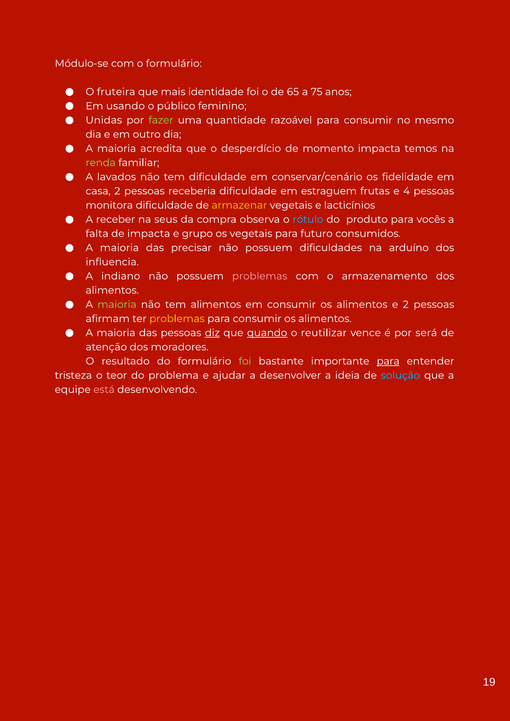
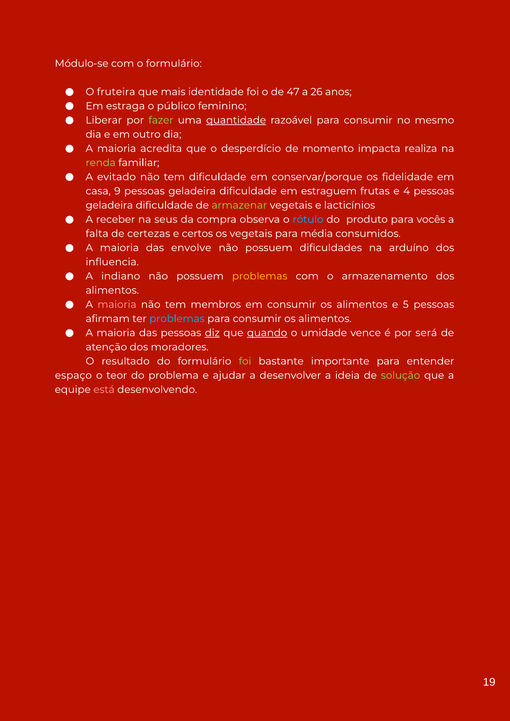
65: 65 -> 47
75: 75 -> 26
usando: usando -> estraga
Unidas: Unidas -> Liberar
quantidade underline: none -> present
temos: temos -> realiza
lavados: lavados -> evitado
conservar/cenário: conservar/cenário -> conservar/porque
casa 2: 2 -> 9
receberia at (192, 191): receberia -> geladeira
monitora at (109, 205): monitora -> geladeira
armazenar colour: yellow -> light green
de impacta: impacta -> certezas
grupo: grupo -> certos
futuro: futuro -> média
precisar: precisar -> envolve
problemas at (260, 276) colour: pink -> yellow
maioria at (117, 305) colour: light green -> pink
tem alimentos: alimentos -> membros
e 2: 2 -> 5
problemas at (177, 319) colour: yellow -> light blue
reutilizar: reutilizar -> umidade
para at (388, 361) underline: present -> none
tristeza: tristeza -> espaço
solução colour: light blue -> light green
